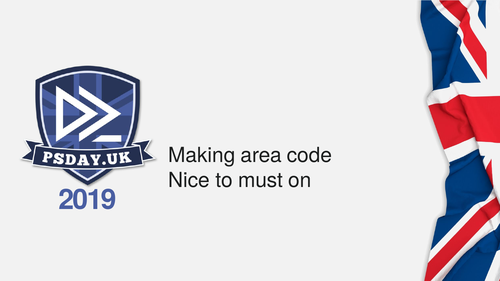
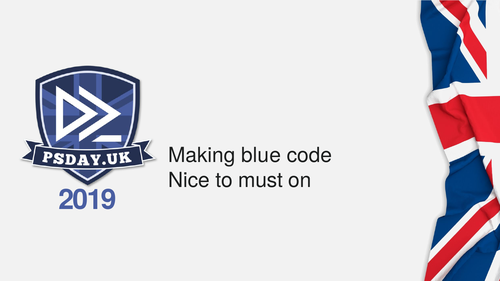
area: area -> blue
